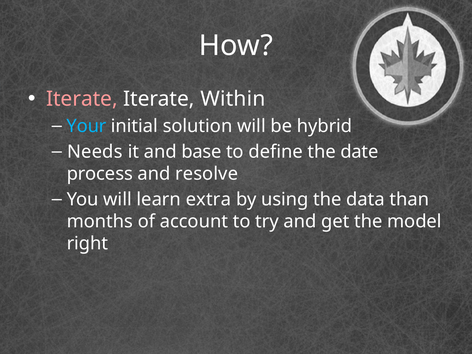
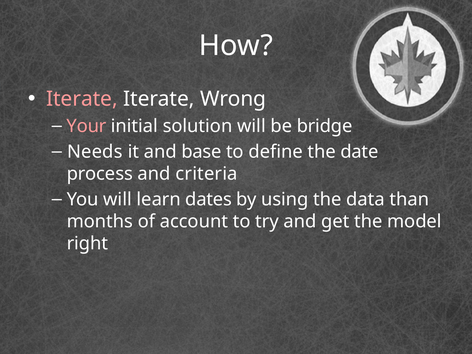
Within: Within -> Wrong
Your colour: light blue -> pink
hybrid: hybrid -> bridge
resolve: resolve -> criteria
extra: extra -> dates
